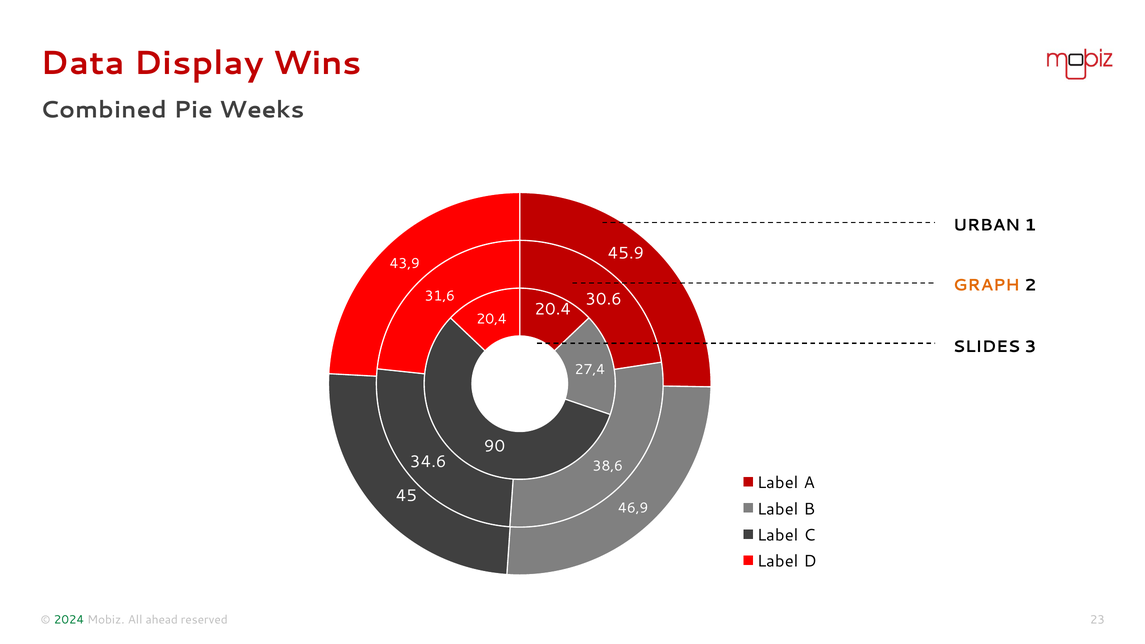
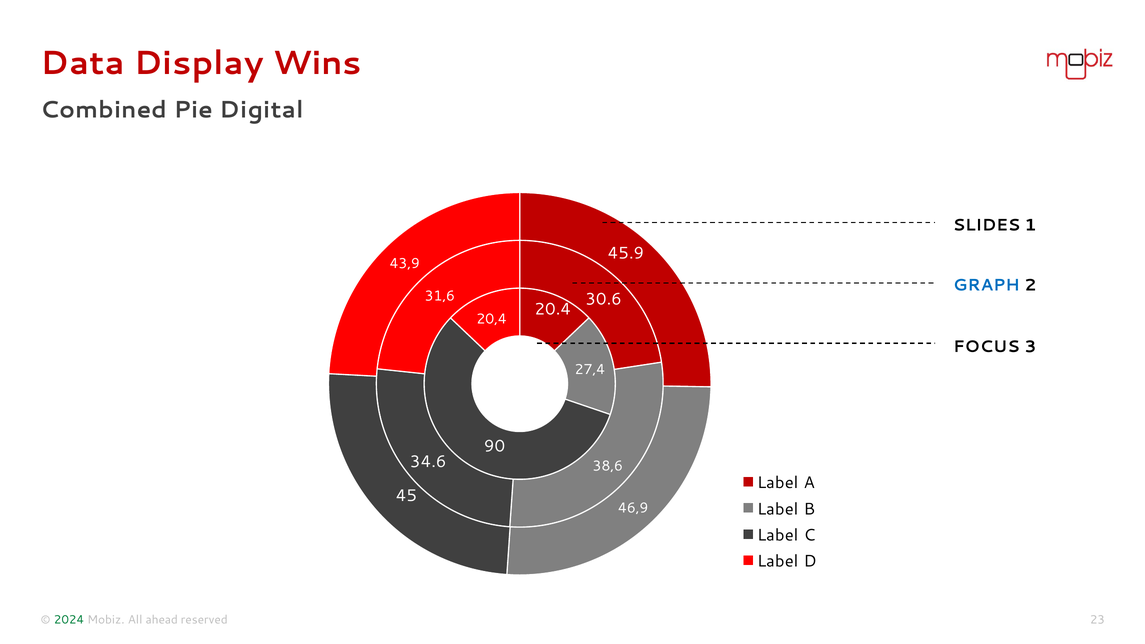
Weeks: Weeks -> Digital
URBAN: URBAN -> SLIDES
GRAPH colour: orange -> blue
SLIDES: SLIDES -> FOCUS
